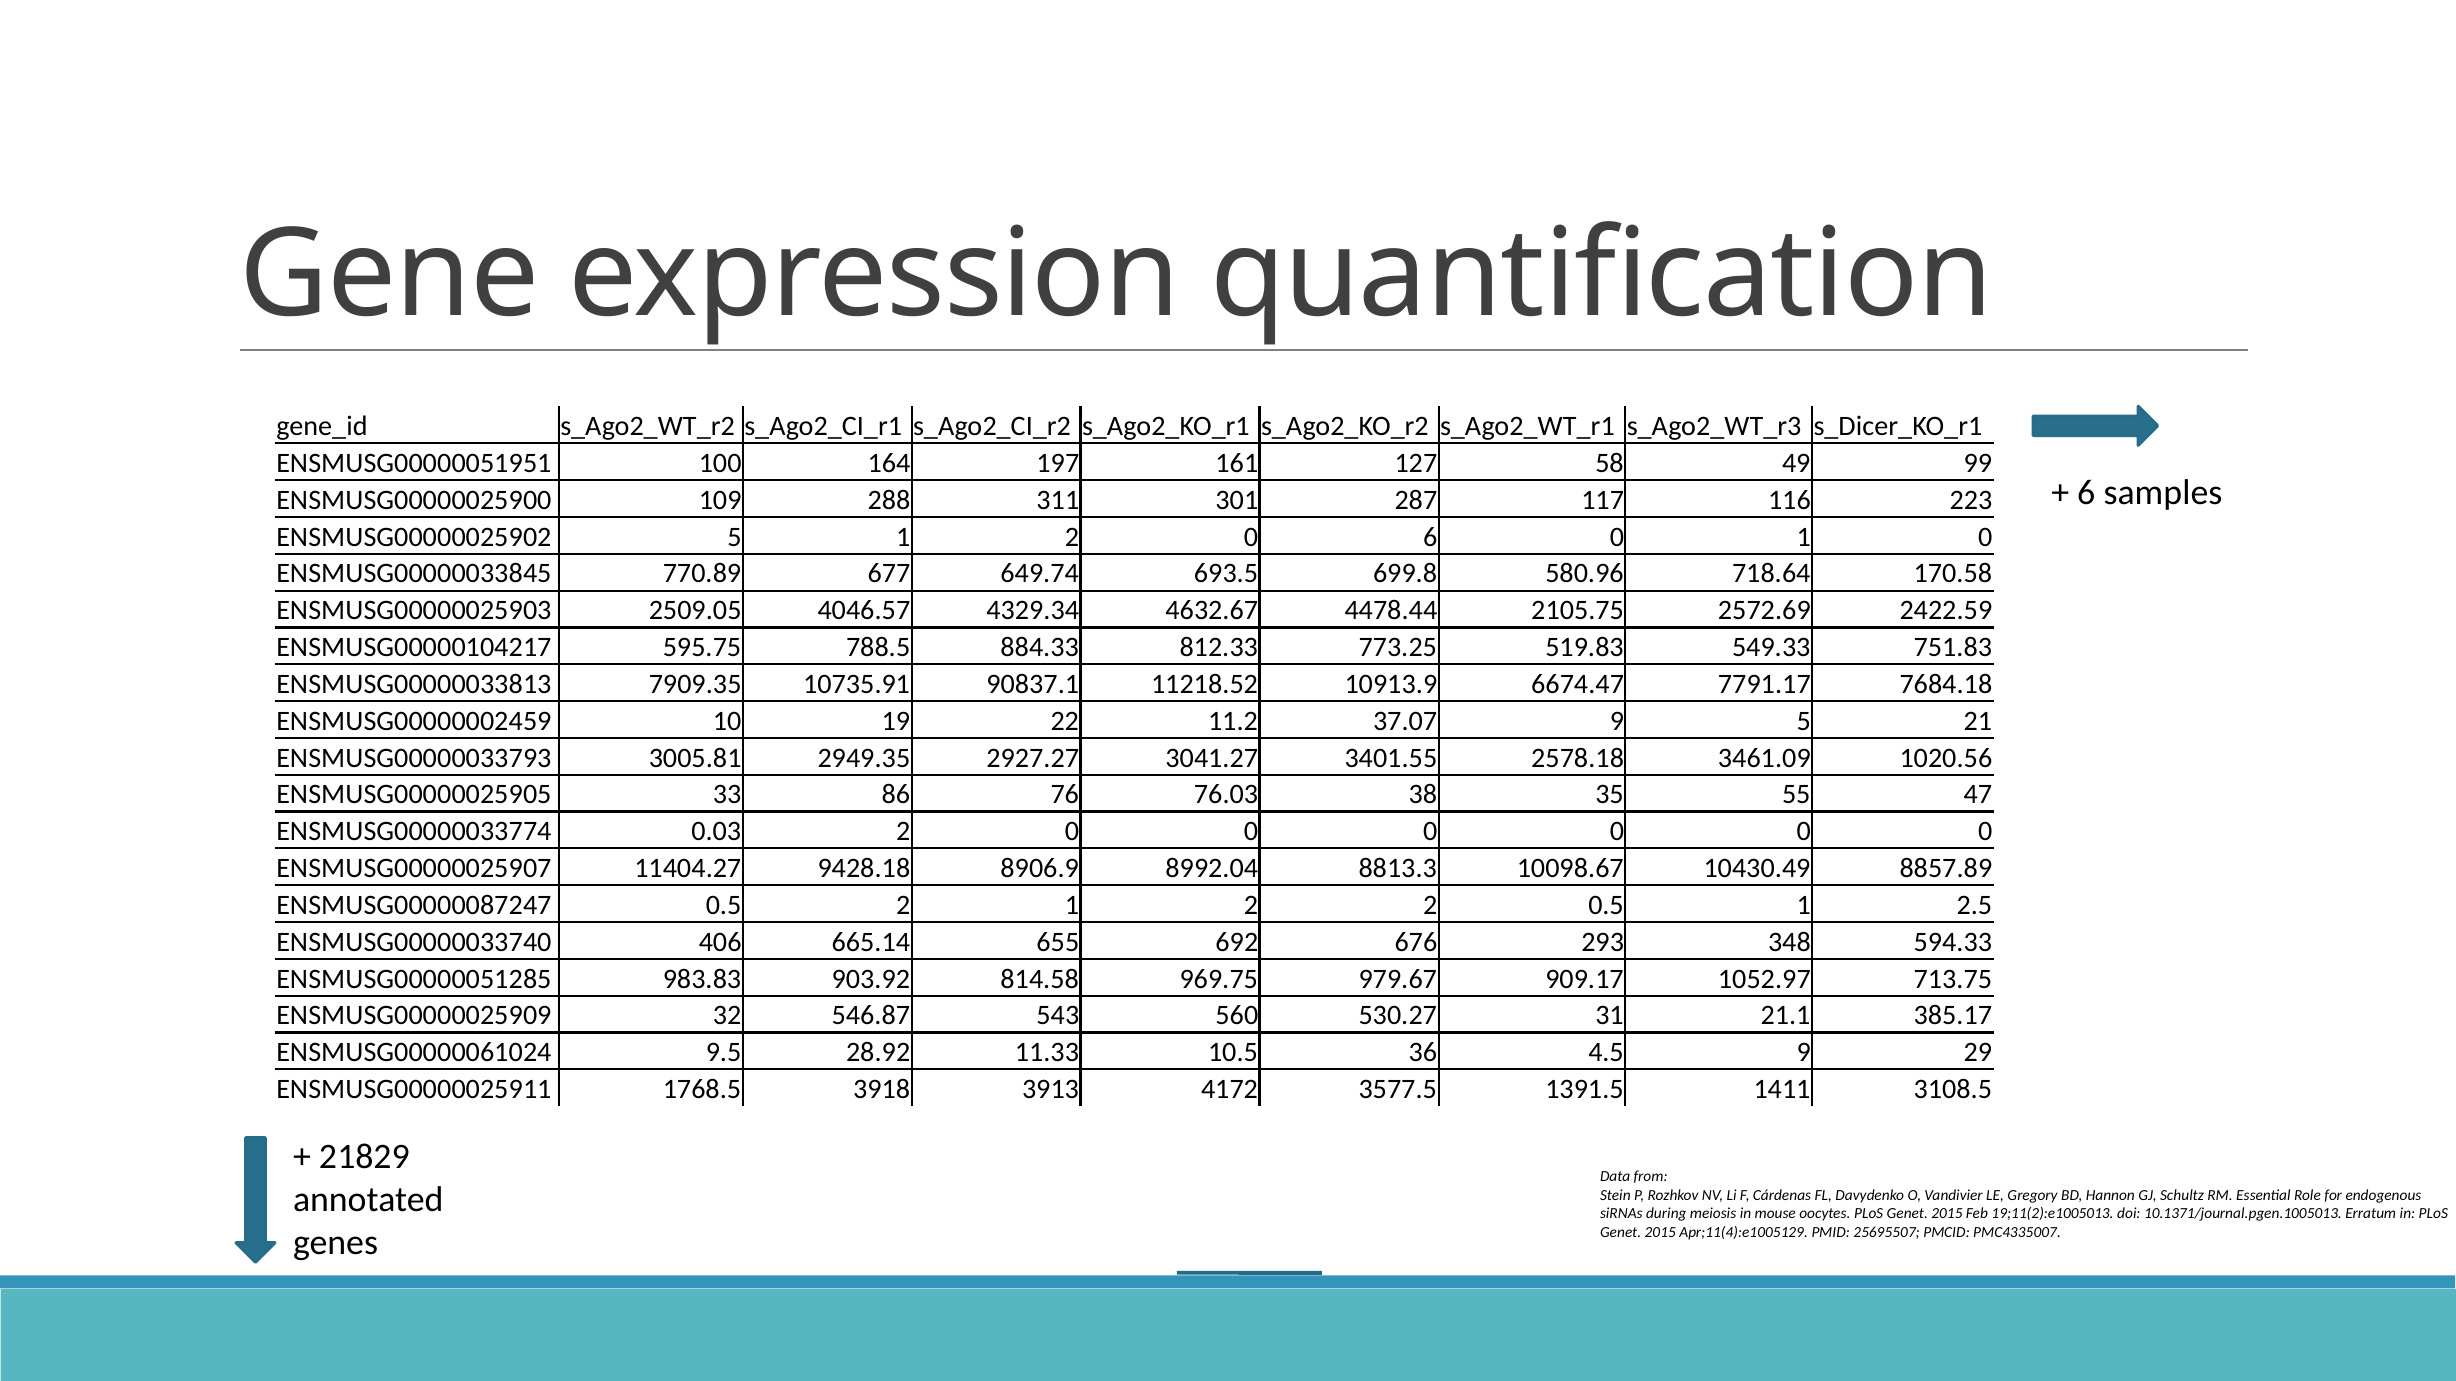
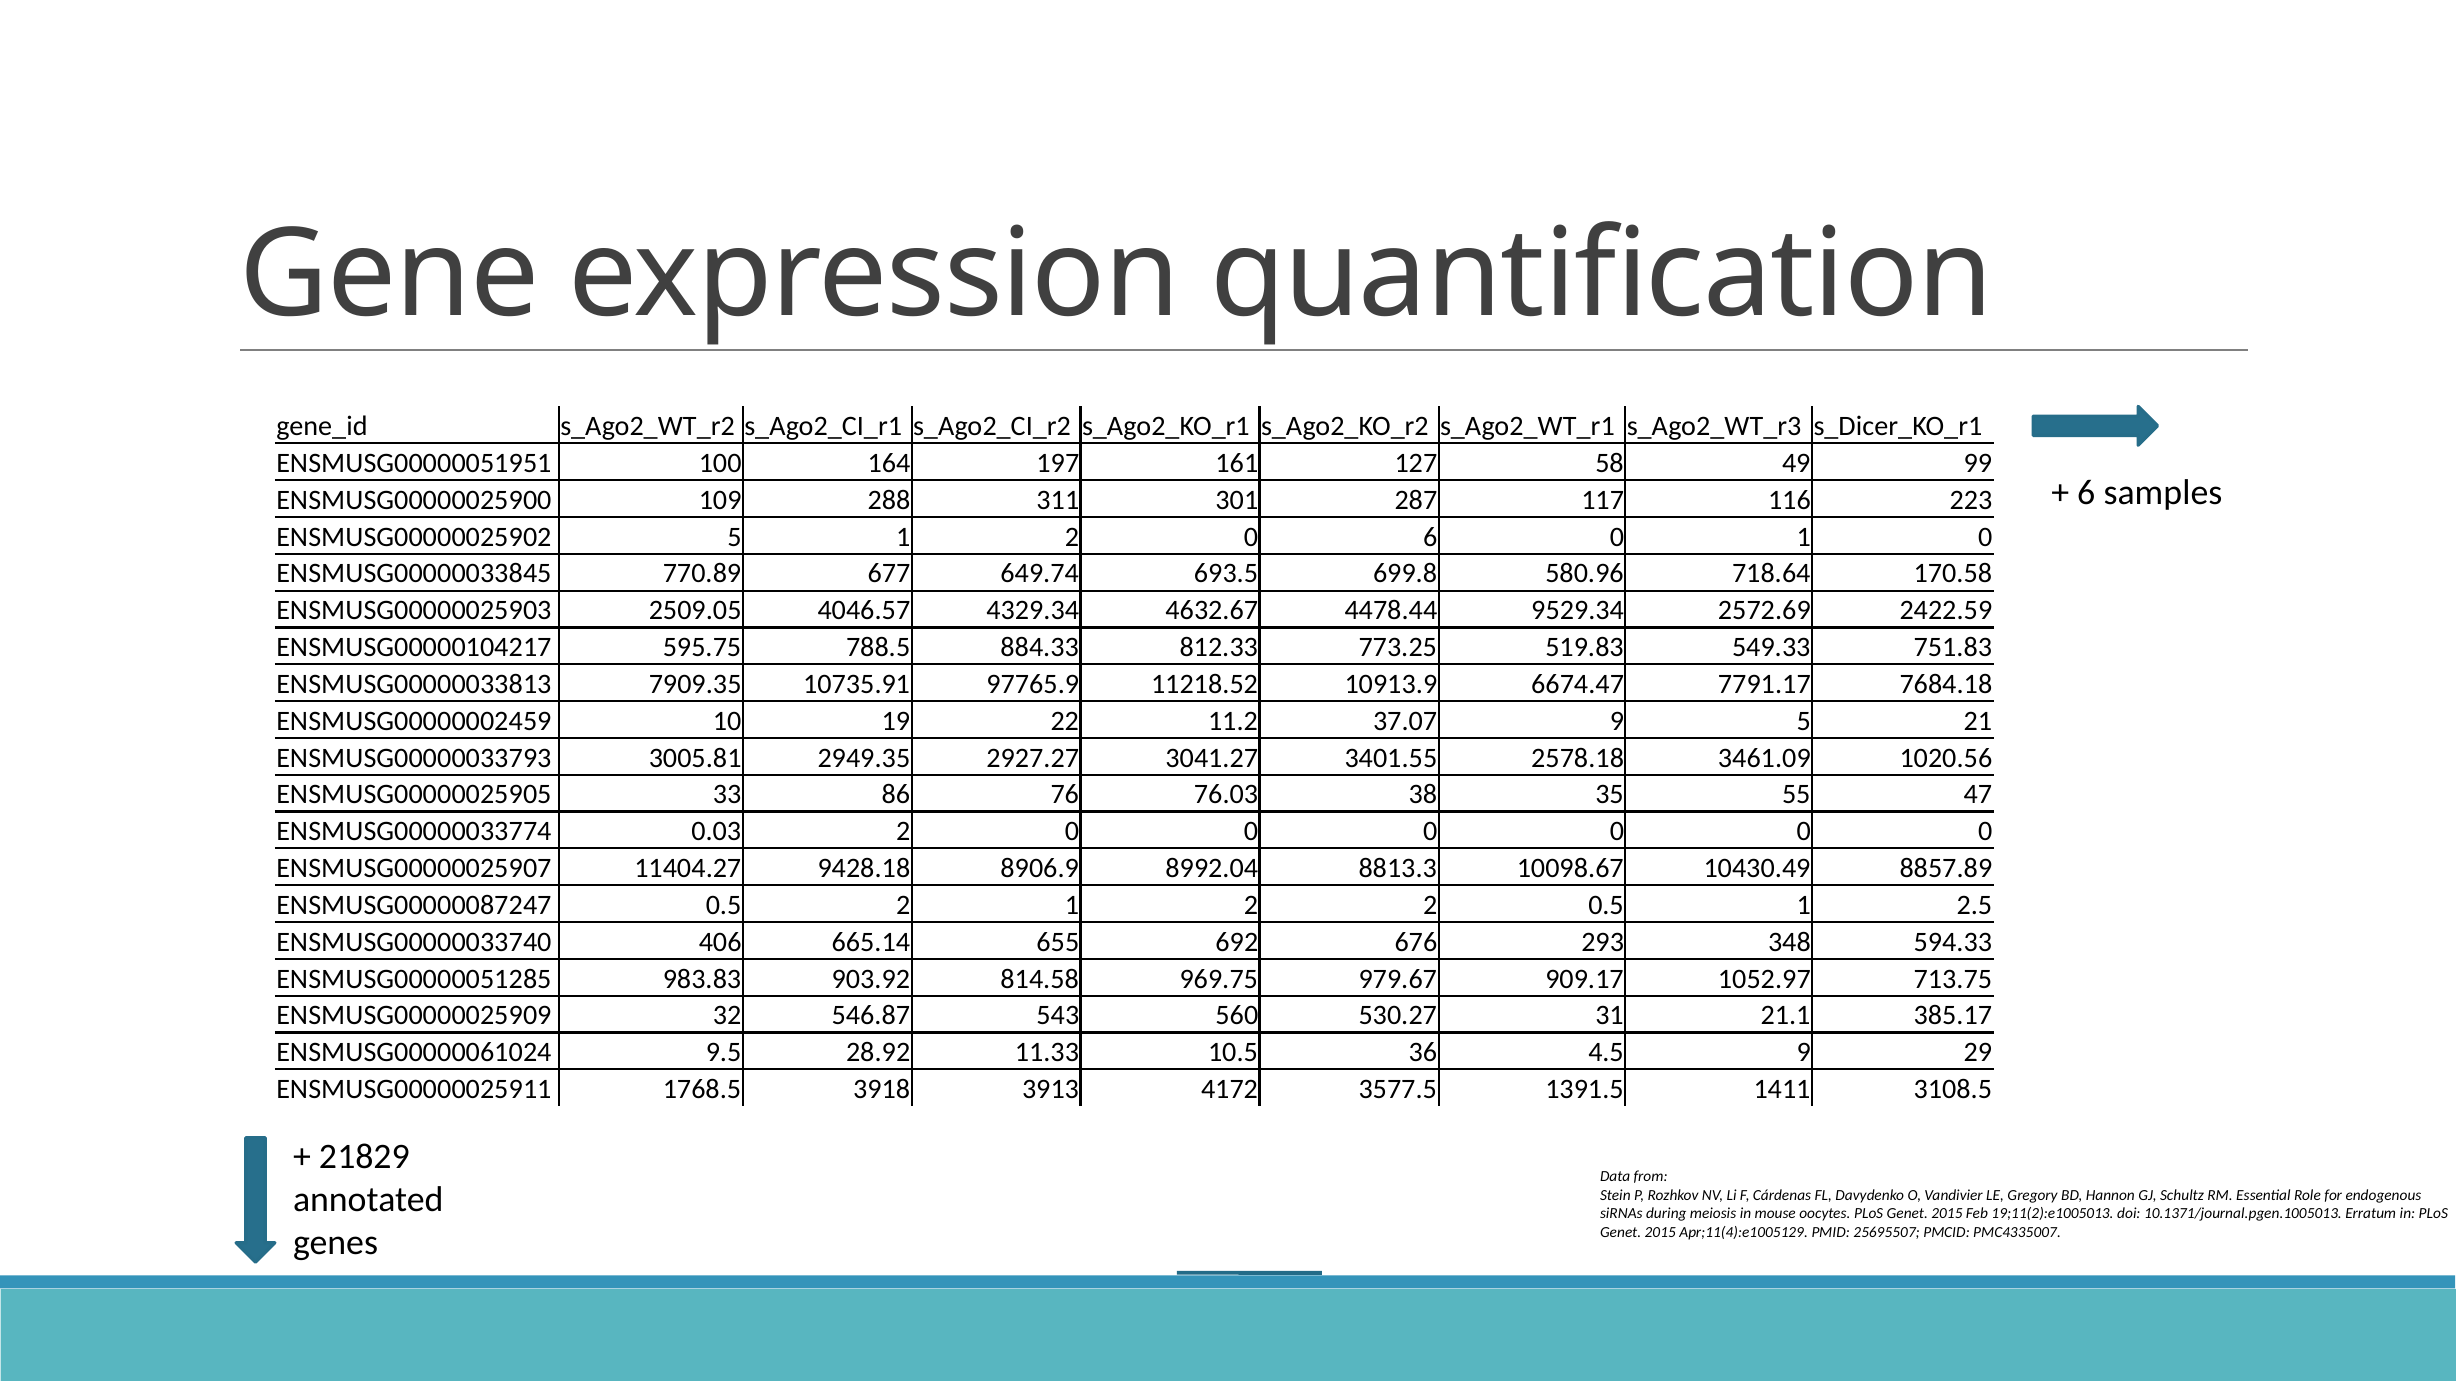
2105.75: 2105.75 -> 9529.34
90837.1: 90837.1 -> 97765.9
